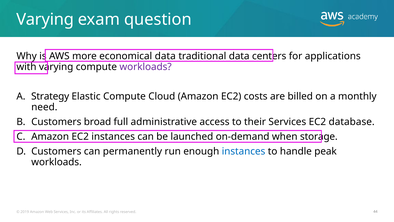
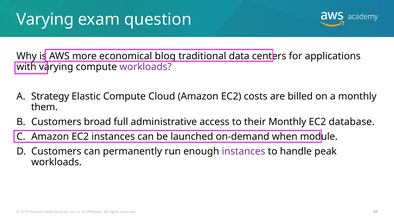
economical data: data -> blog
need: need -> them
their Services: Services -> Monthly
storage: storage -> module
instances at (244, 151) colour: blue -> purple
